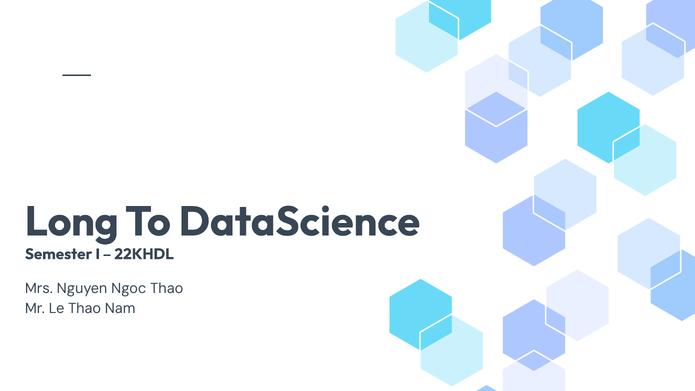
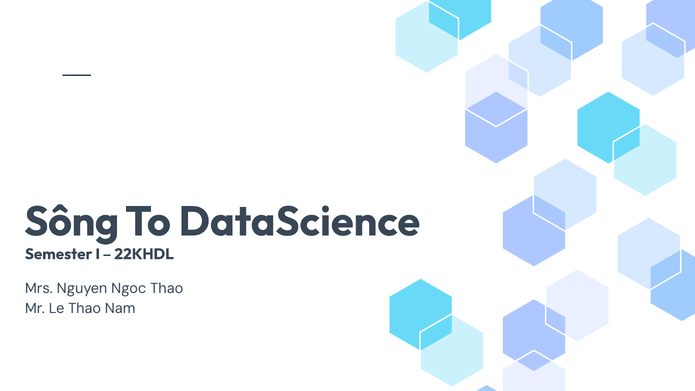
Long: Long -> Sông
